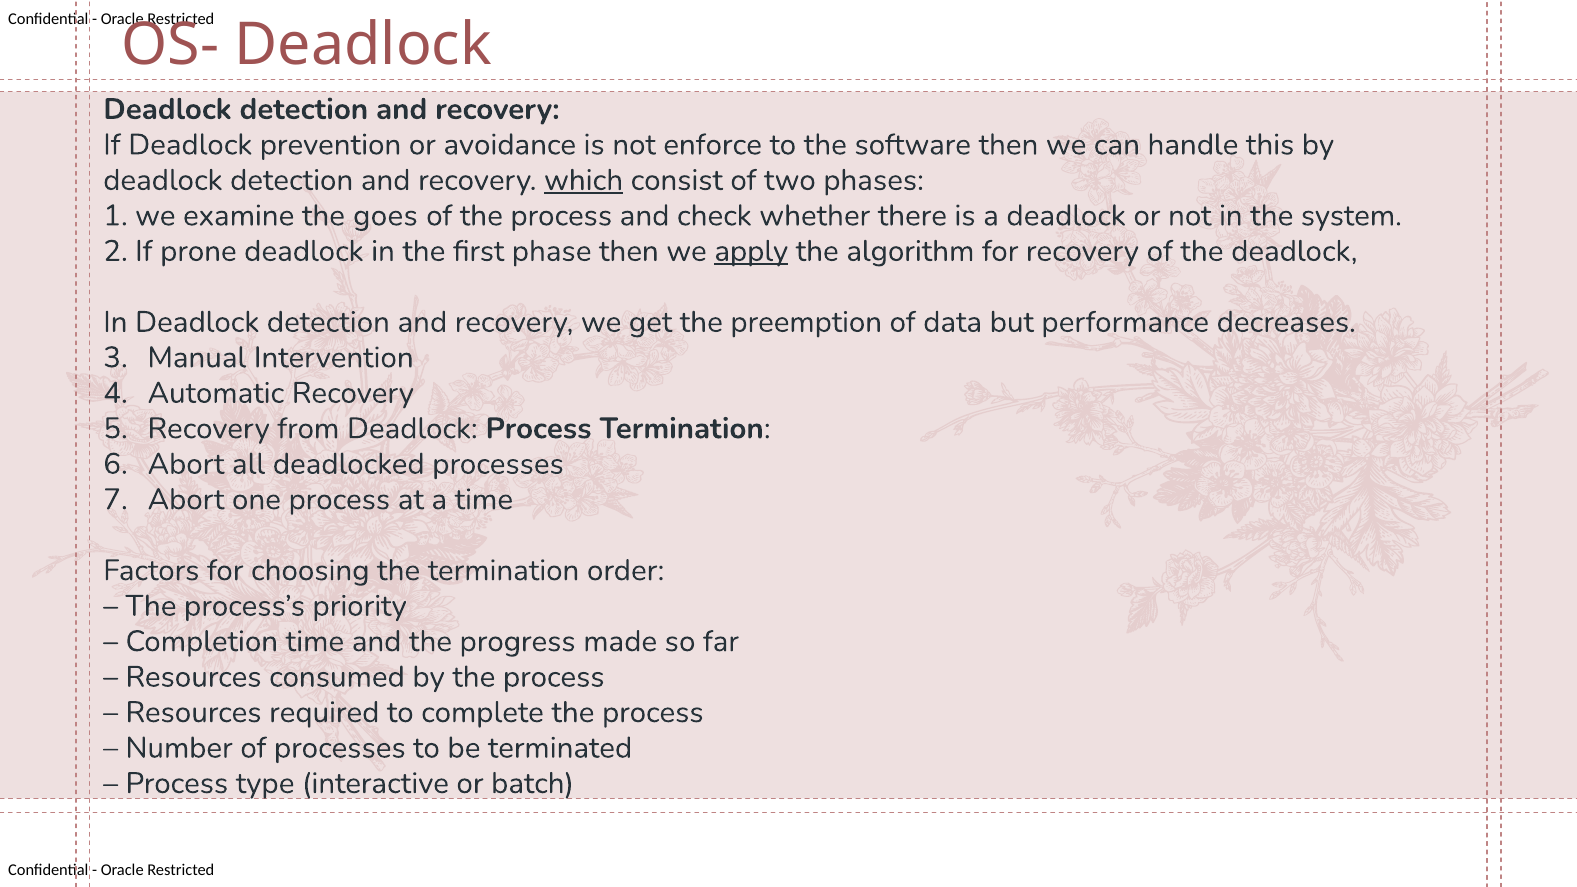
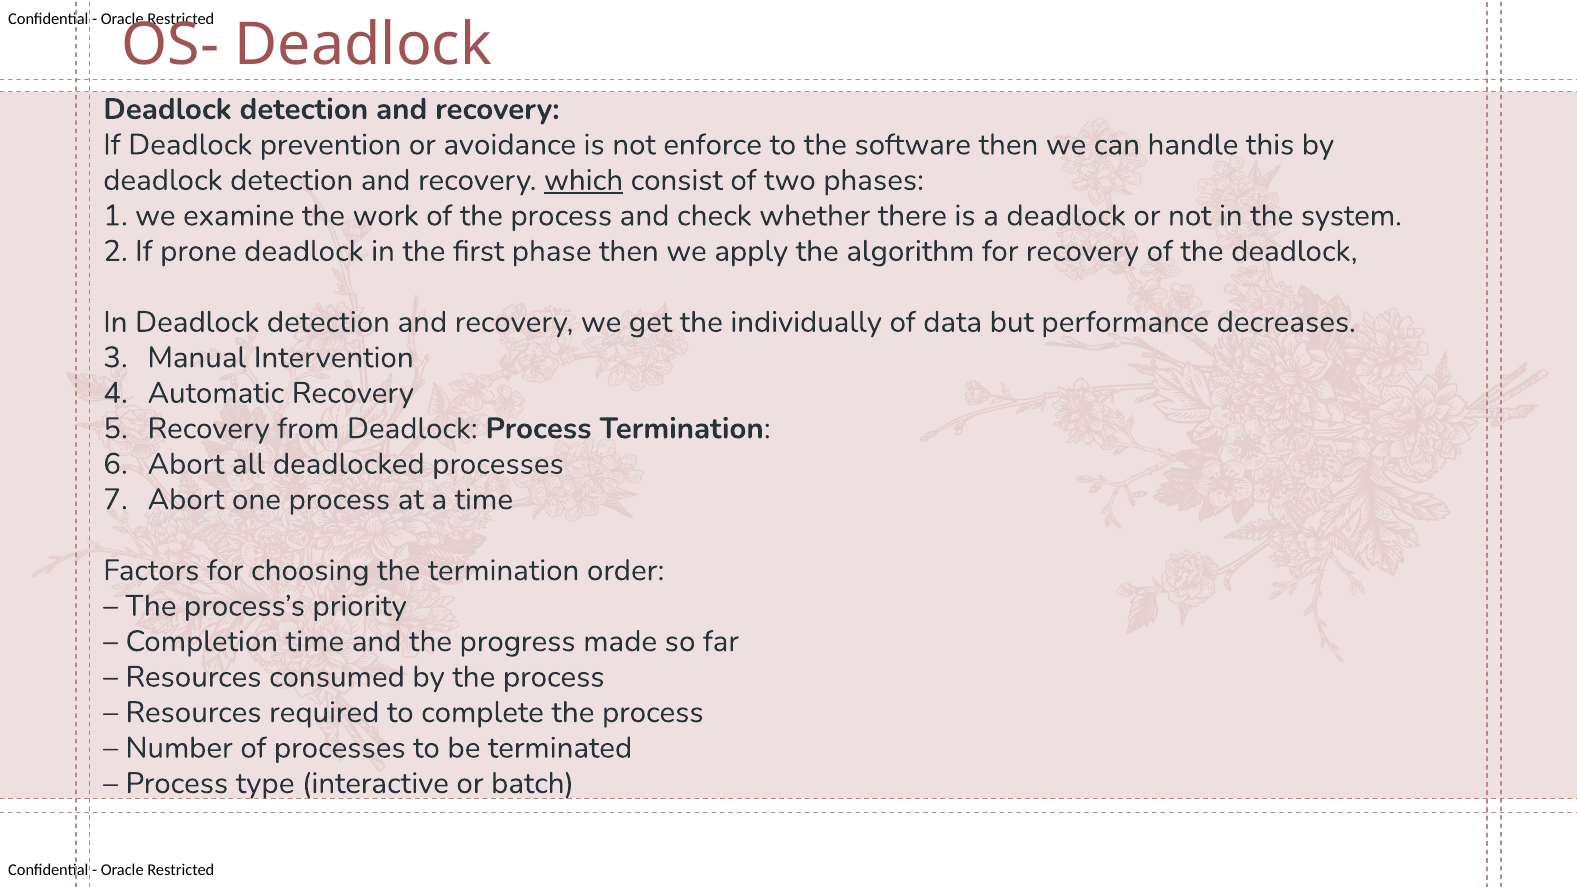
goes: goes -> work
apply underline: present -> none
preemption: preemption -> individually
